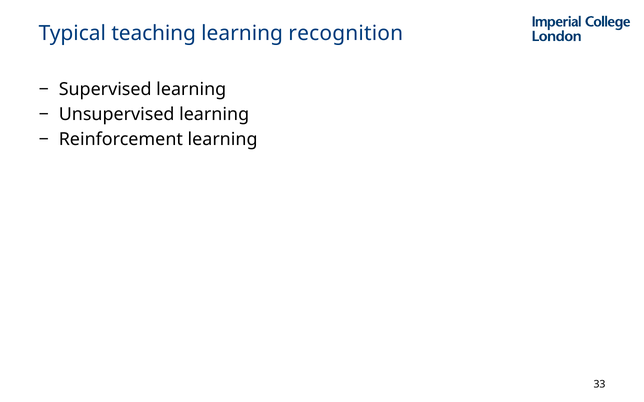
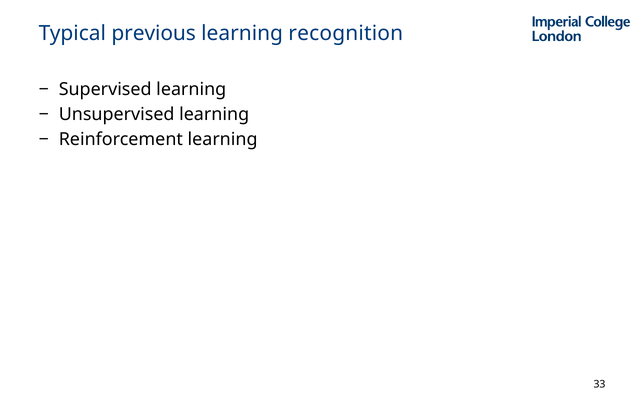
teaching: teaching -> previous
